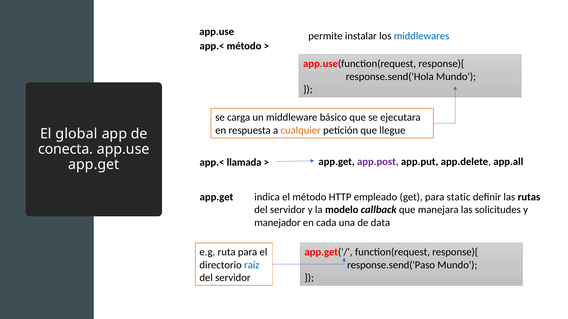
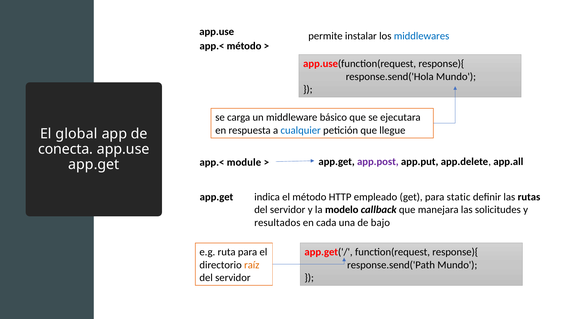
cualquier colour: orange -> blue
llamada: llamada -> module
manejador: manejador -> resultados
data: data -> bajo
raíz colour: blue -> orange
response.send('Paso: response.send('Paso -> response.send('Path
